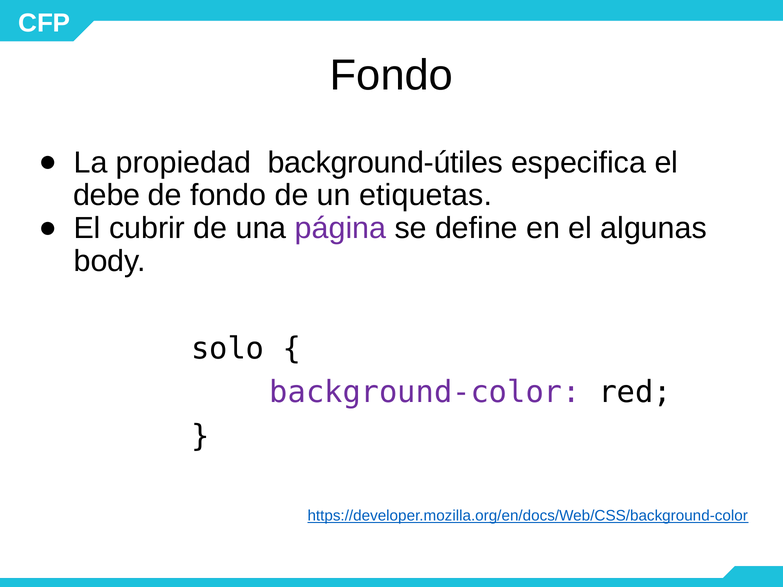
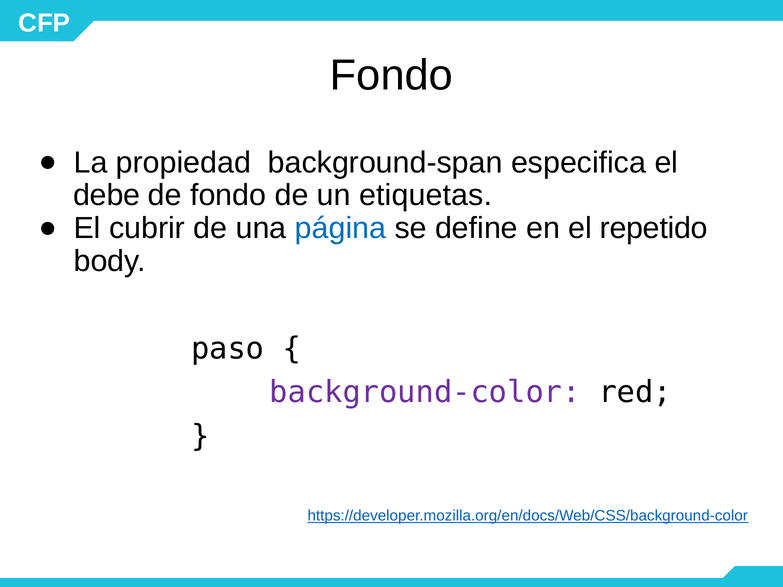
background-útiles: background-útiles -> background-span
página colour: purple -> blue
algunas: algunas -> repetido
solo: solo -> paso
